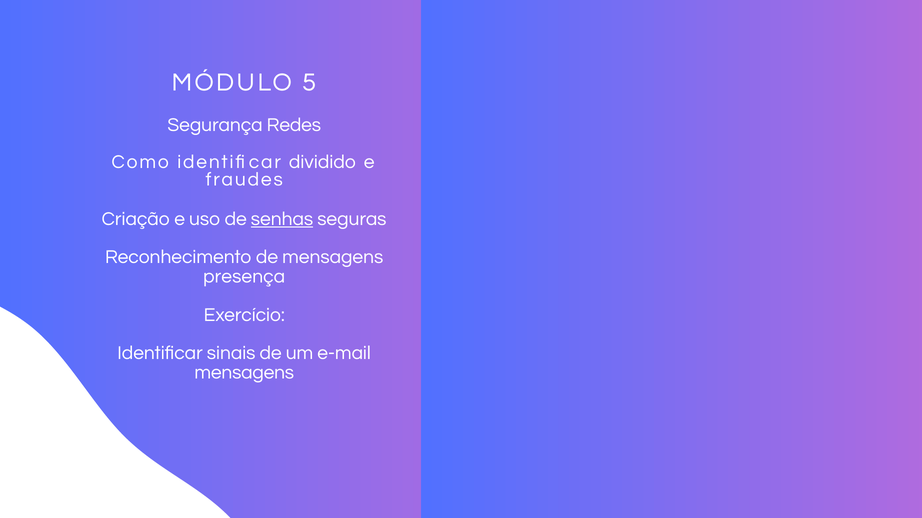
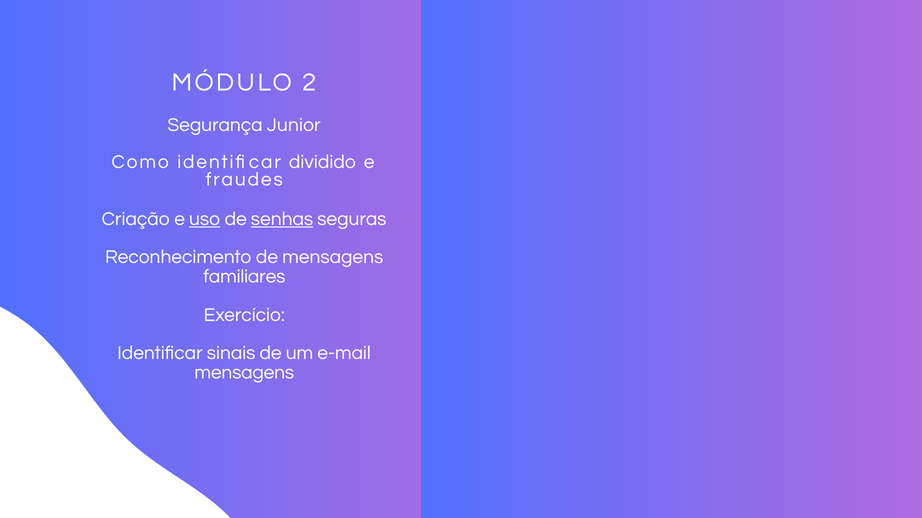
5 at (310, 82): 5 -> 2
Redes: Redes -> Junior
uso at (204, 219) underline: none -> present
presença: presença -> familiares
